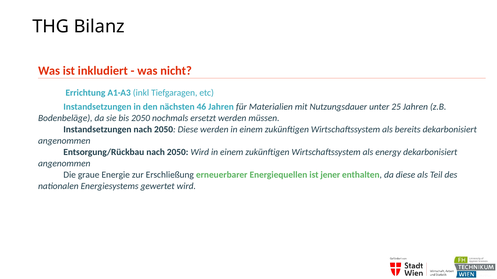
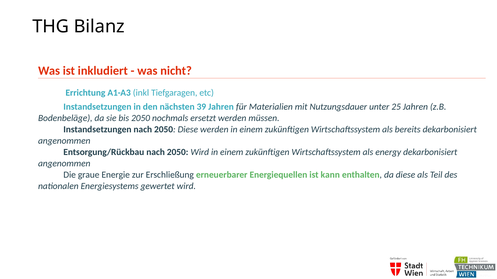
46: 46 -> 39
jener: jener -> kann
